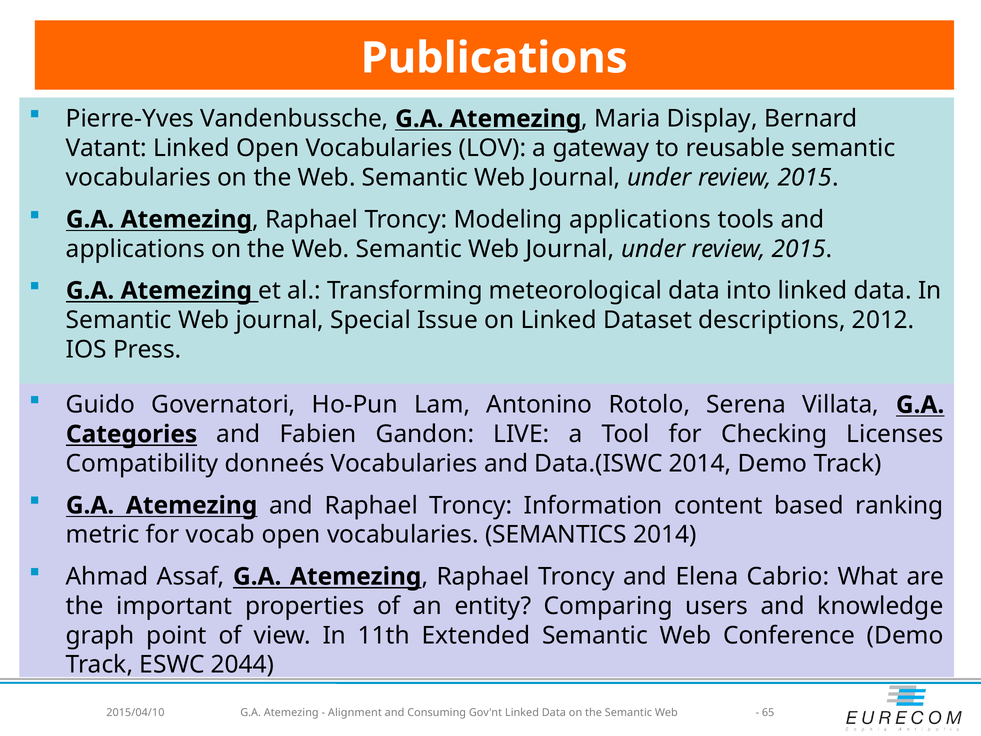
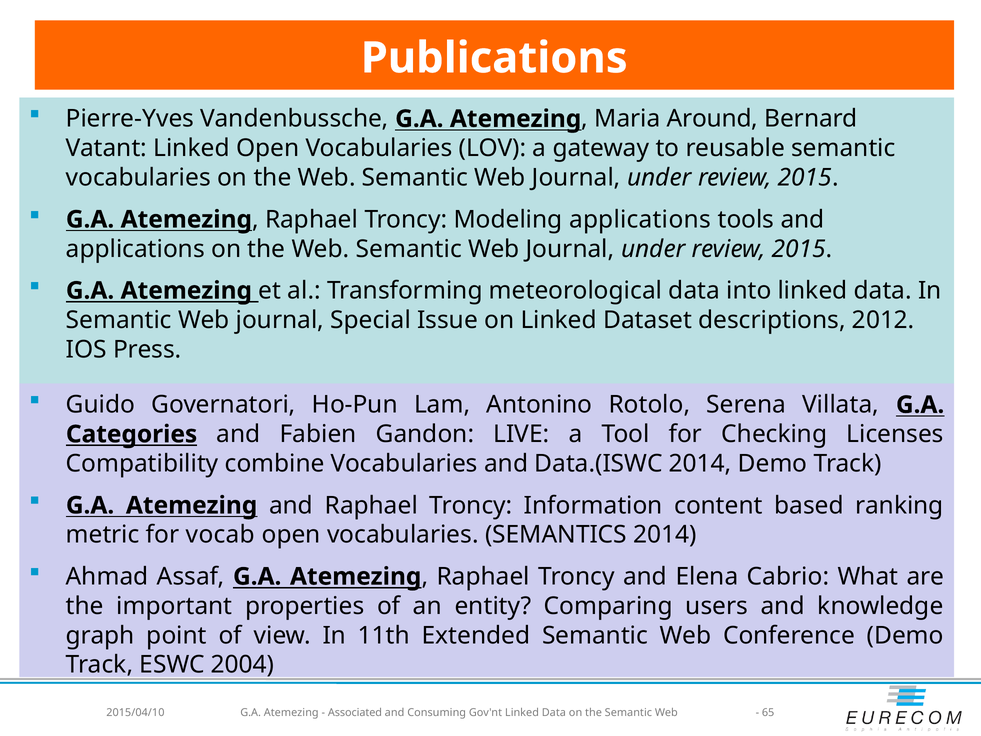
Display: Display -> Around
donneés: donneés -> combine
2044: 2044 -> 2004
Alignment: Alignment -> Associated
